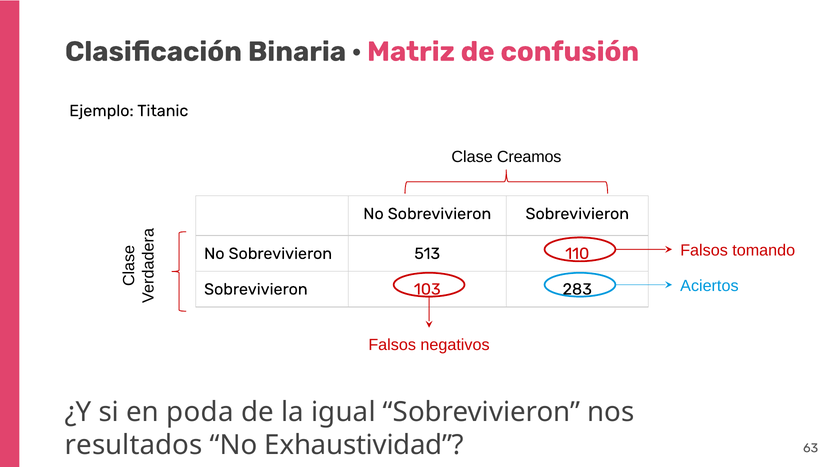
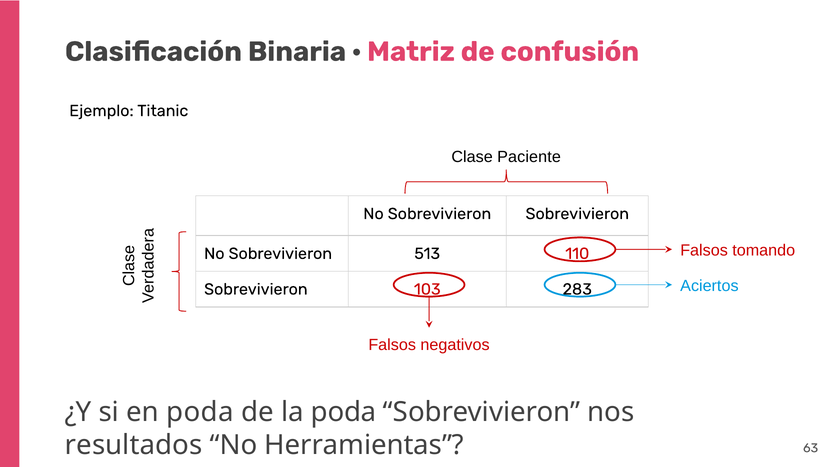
Creamos: Creamos -> Paciente
la igual: igual -> poda
Exhaustividad: Exhaustividad -> Herramientas
